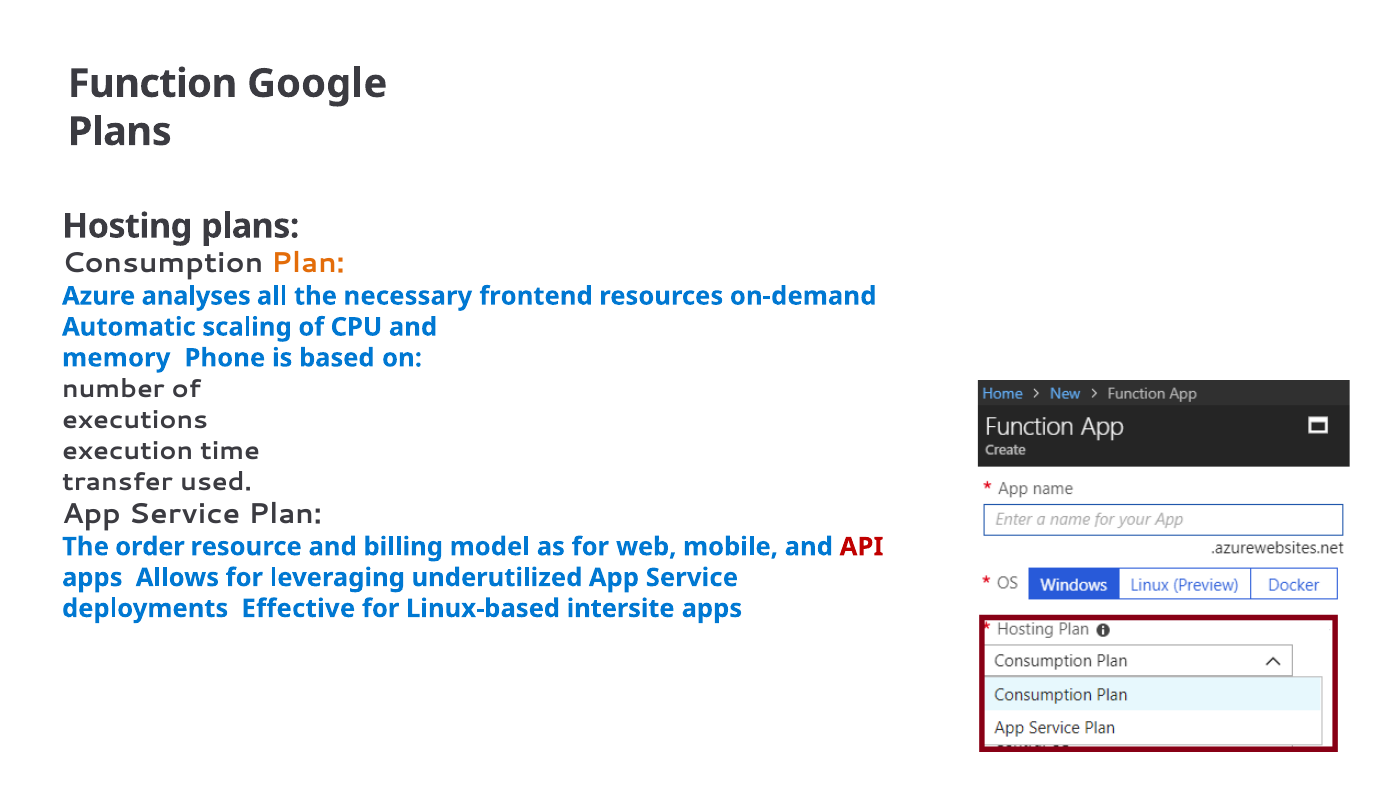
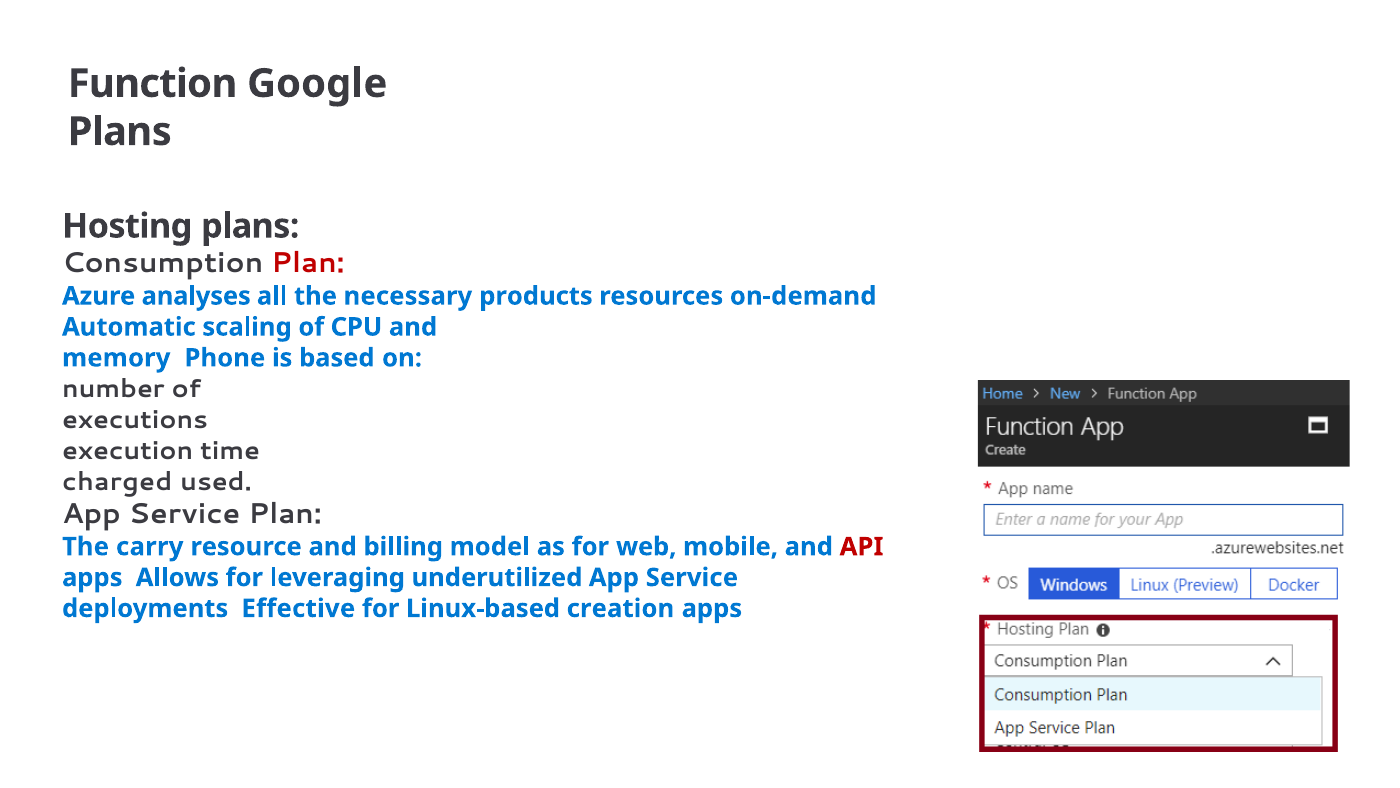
Plan at (308, 264) colour: orange -> red
frontend: frontend -> products
transfer: transfer -> charged
order: order -> carry
intersite: intersite -> creation
